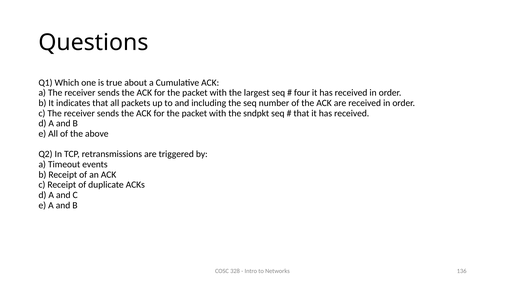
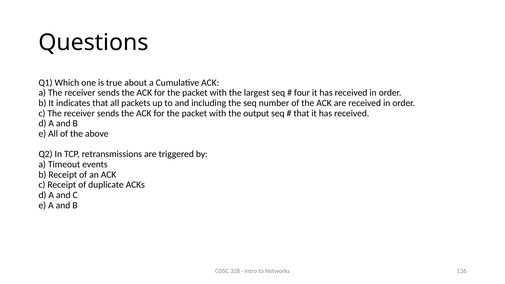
sndpkt: sndpkt -> output
